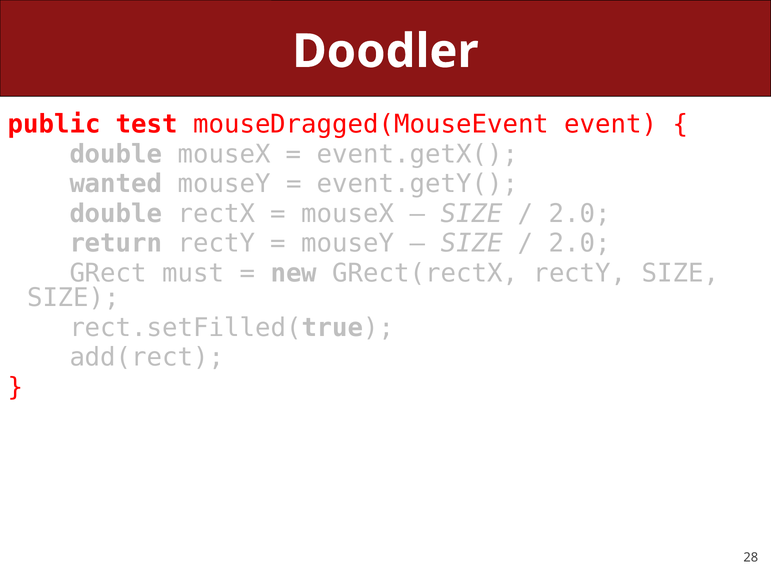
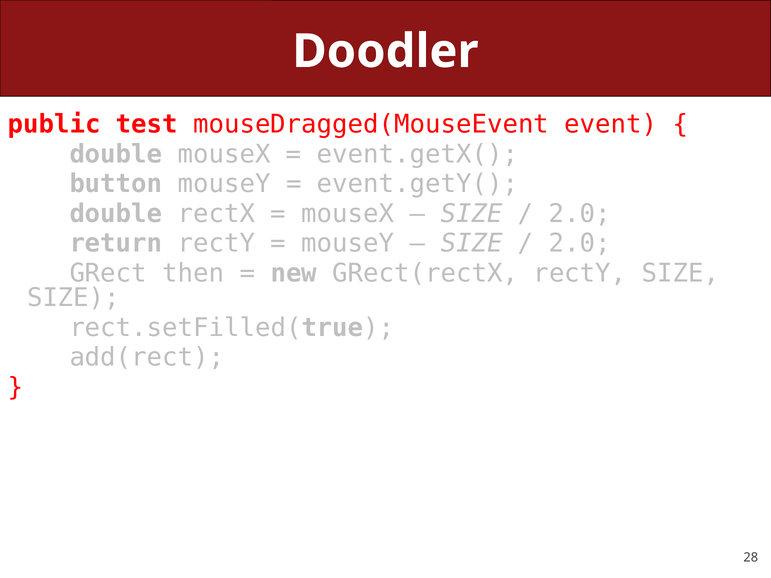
wanted: wanted -> button
must: must -> then
